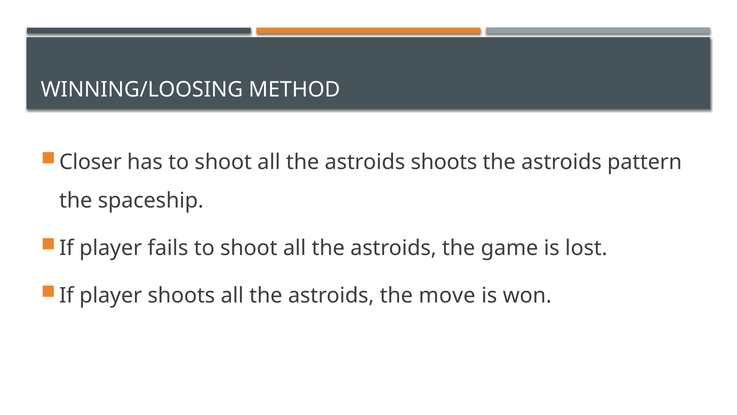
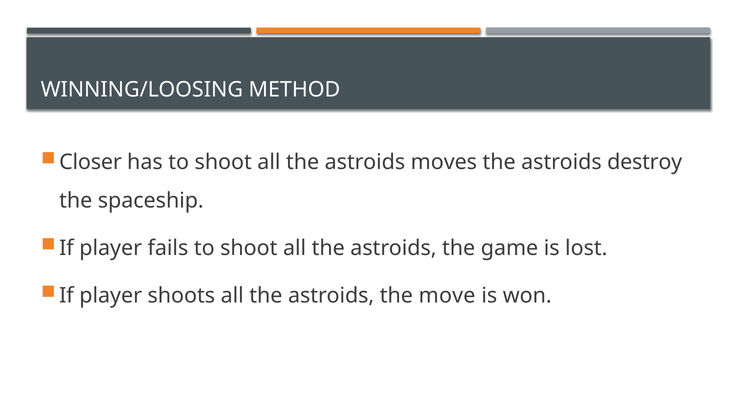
astroids shoots: shoots -> moves
pattern: pattern -> destroy
